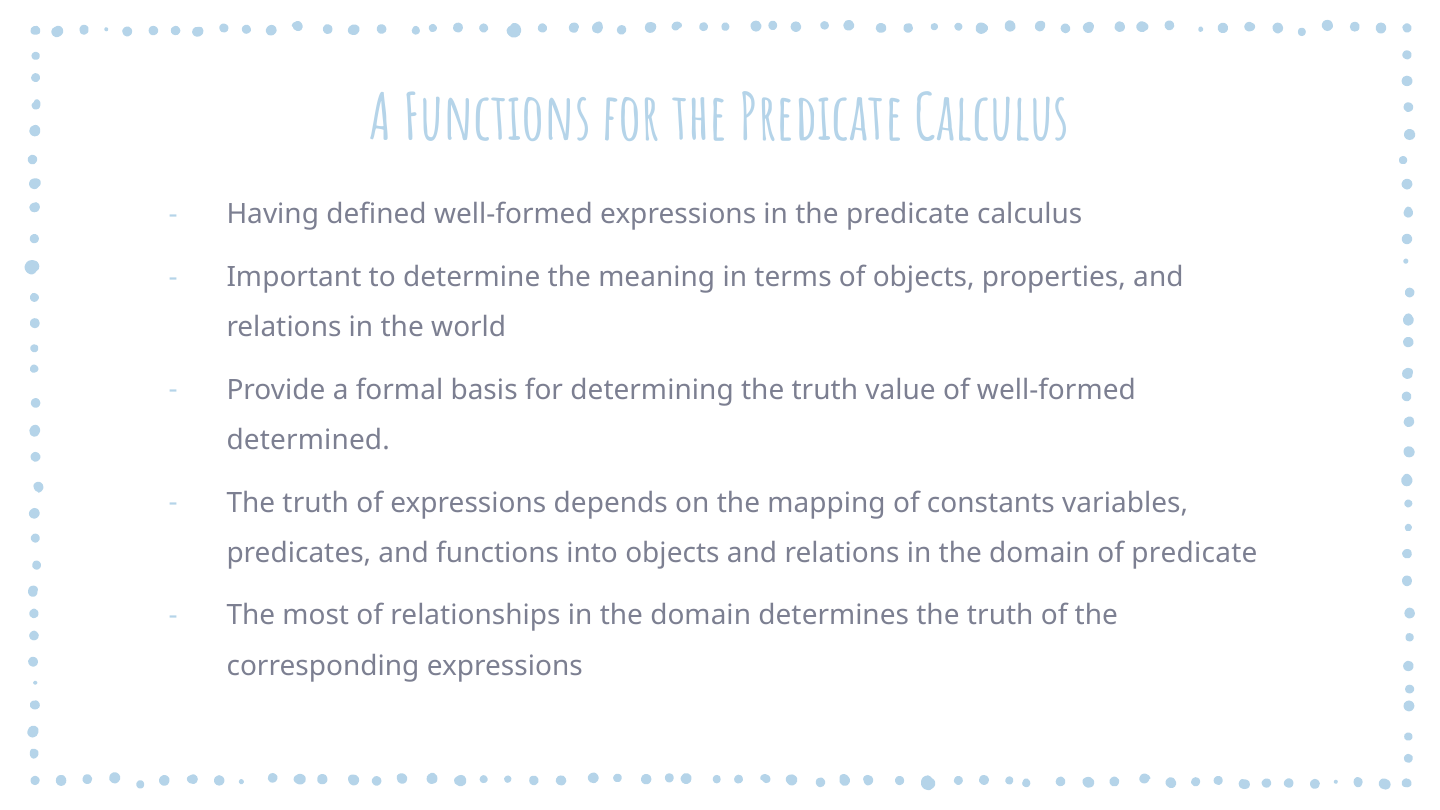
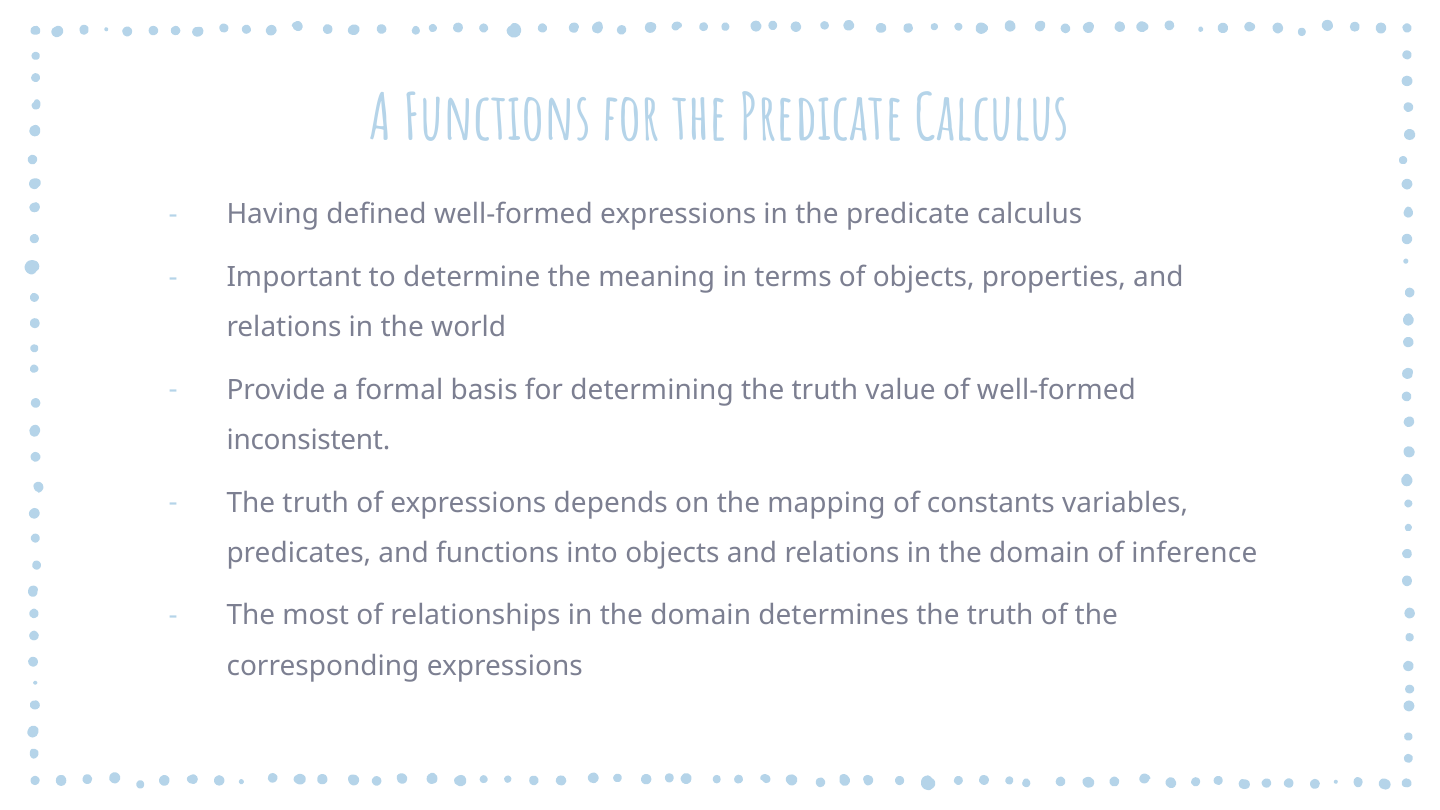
determined: determined -> inconsistent
of predicate: predicate -> inference
